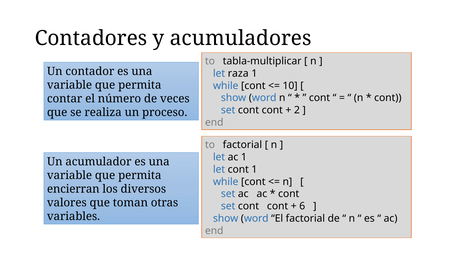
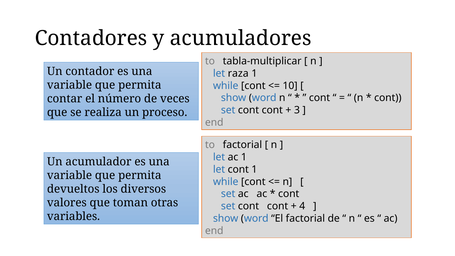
2: 2 -> 3
encierran: encierran -> devueltos
6: 6 -> 4
